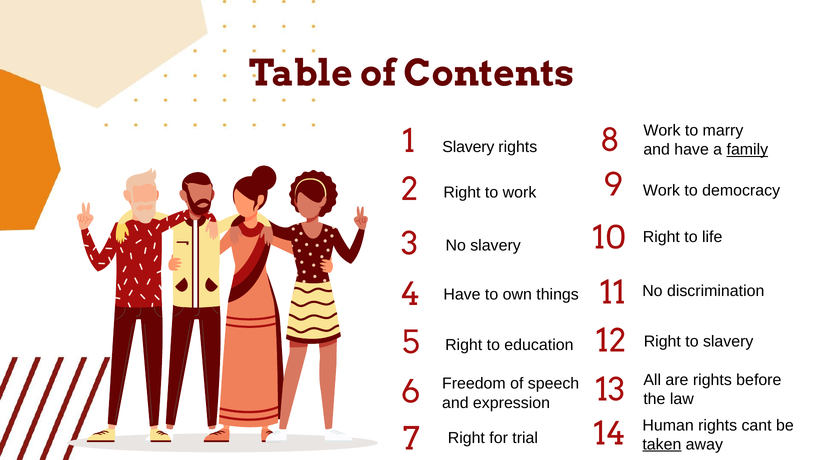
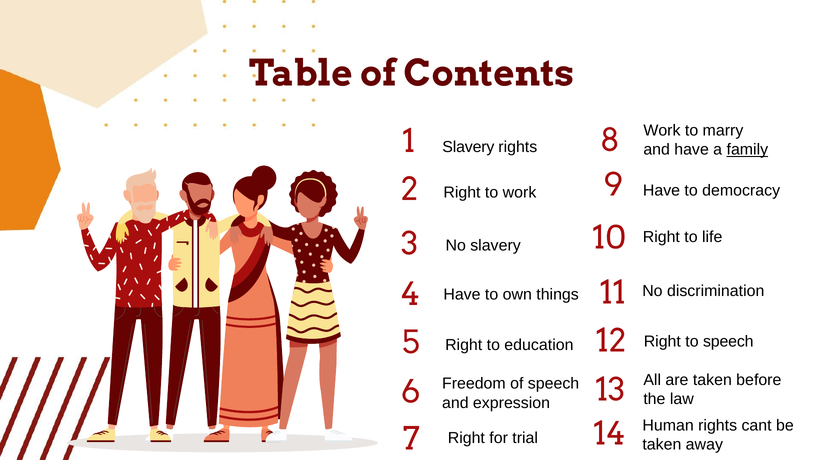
Work at (662, 190): Work -> Have
to slavery: slavery -> speech
are rights: rights -> taken
taken at (662, 445) underline: present -> none
